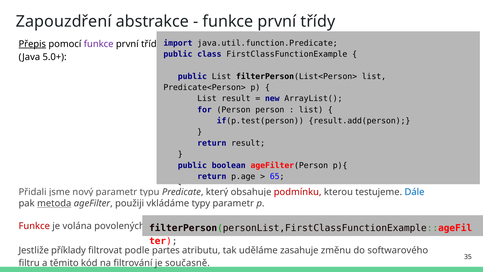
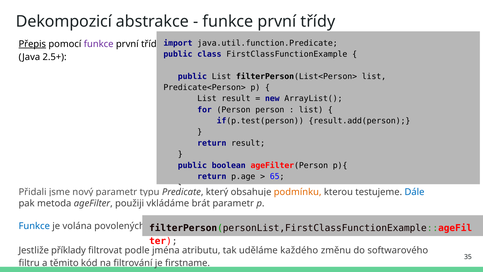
Zapouzdření: Zapouzdření -> Dekompozicí
5.0+: 5.0+ -> 2.5+
podmínku colour: red -> orange
metoda underline: present -> none
typy: typy -> brát
Funkce at (34, 226) colour: red -> blue
partes: partes -> jména
zasahuje: zasahuje -> každého
současně: současně -> firstname
